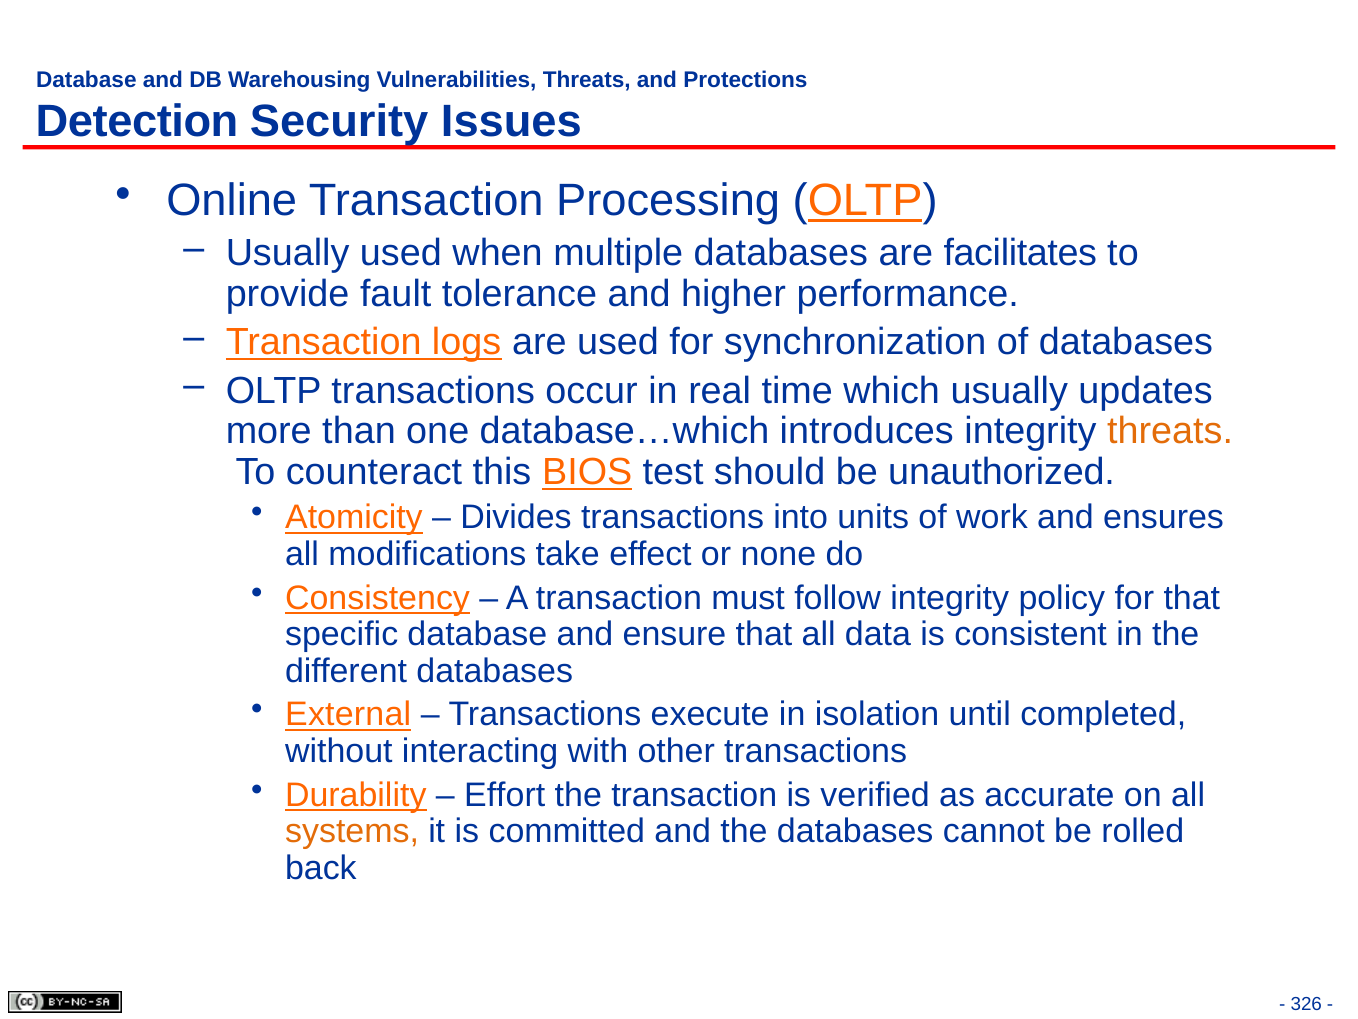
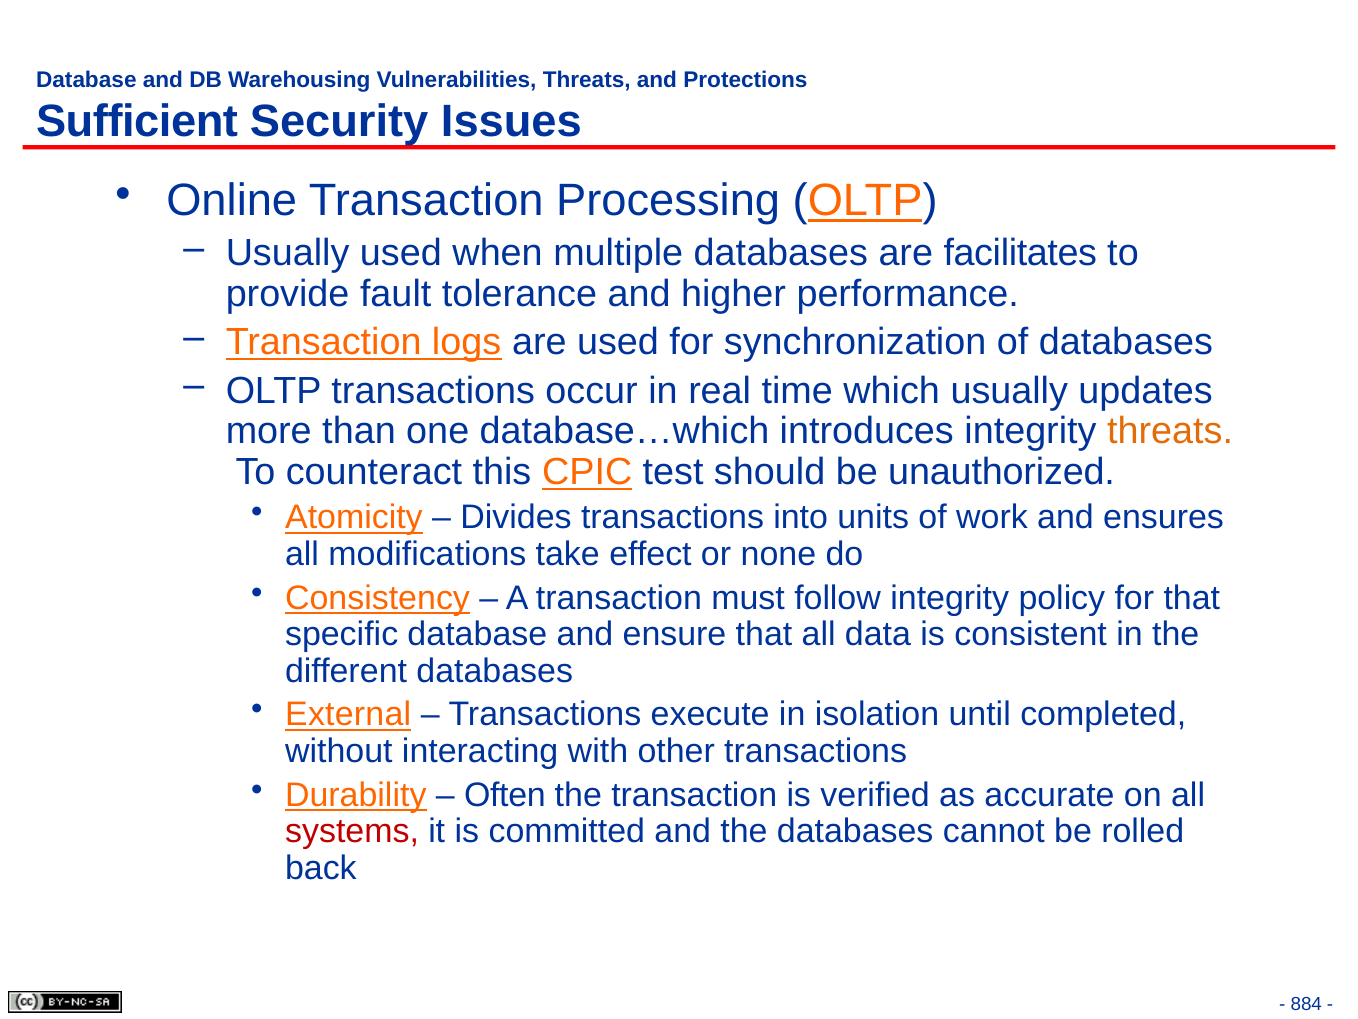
Detection: Detection -> Sufficient
BIOS: BIOS -> CPIC
Effort: Effort -> Often
systems colour: orange -> red
326: 326 -> 884
